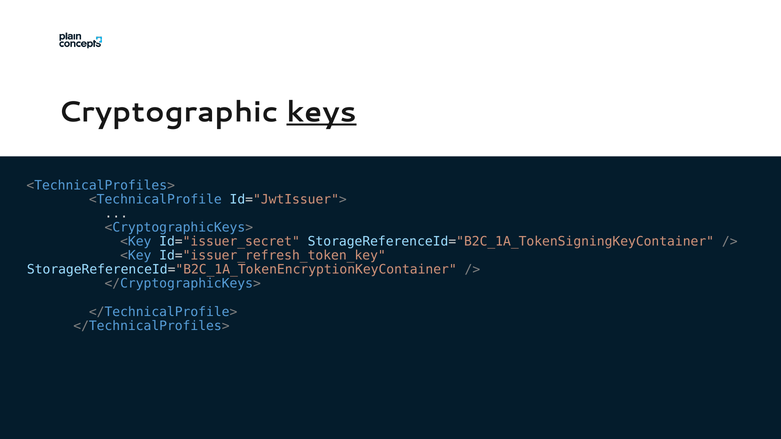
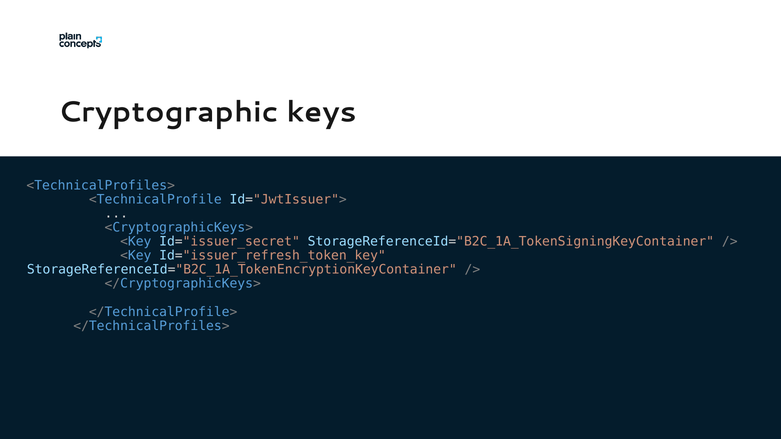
keys underline: present -> none
